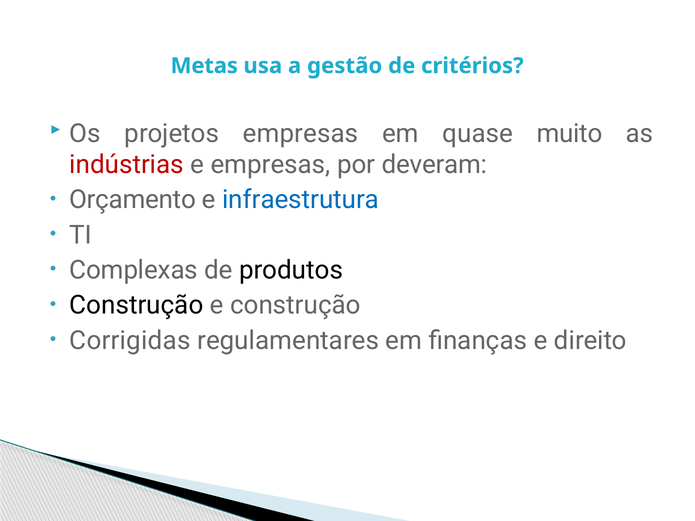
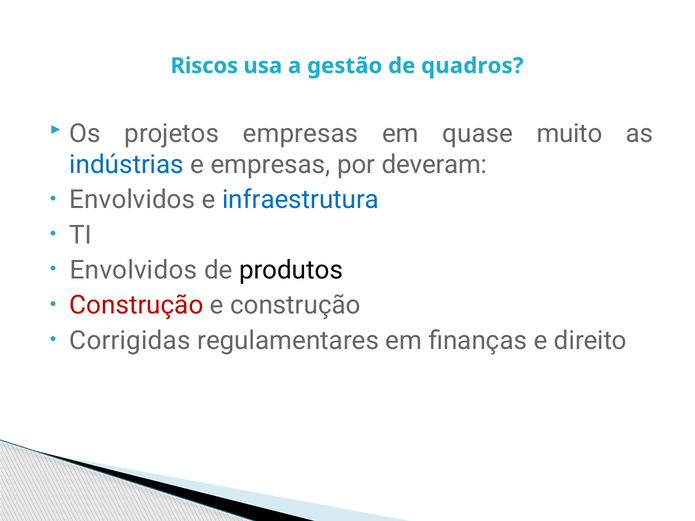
Metas: Metas -> Riscos
critérios: critérios -> quadros
indústrias colour: red -> blue
Orçamento at (133, 200): Orçamento -> Envolvidos
Complexas at (134, 270): Complexas -> Envolvidos
Construção at (136, 305) colour: black -> red
